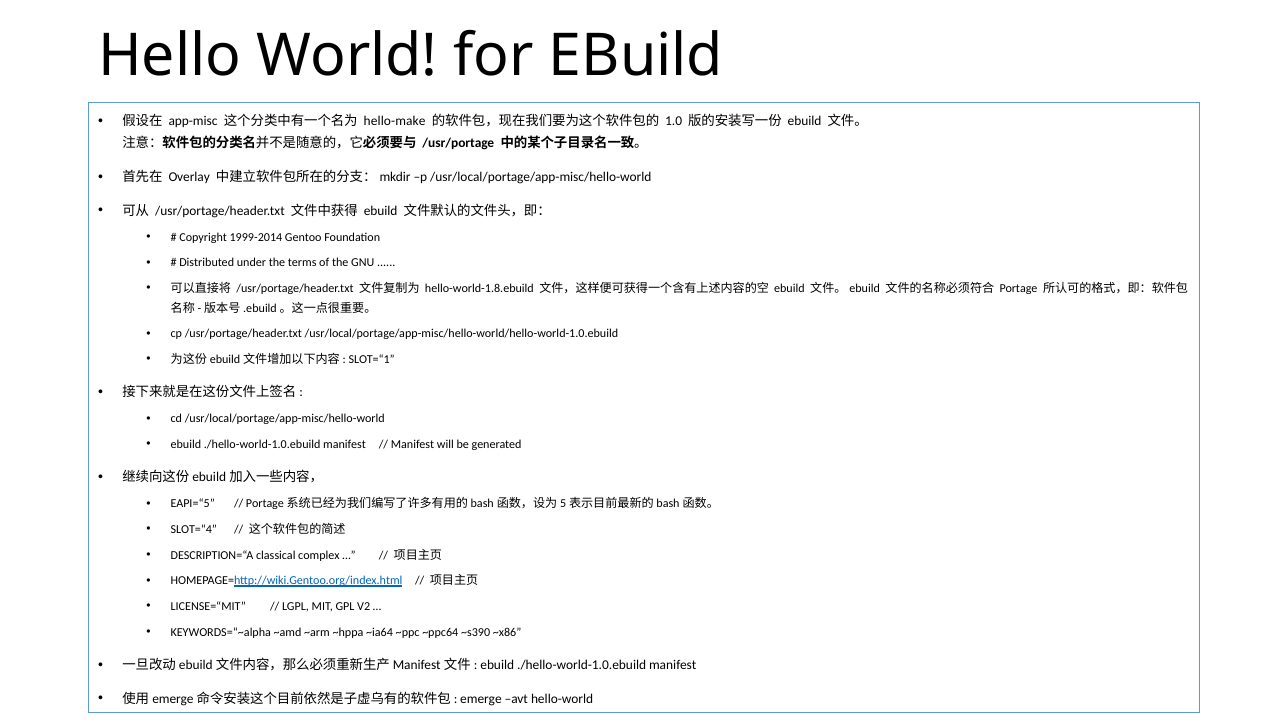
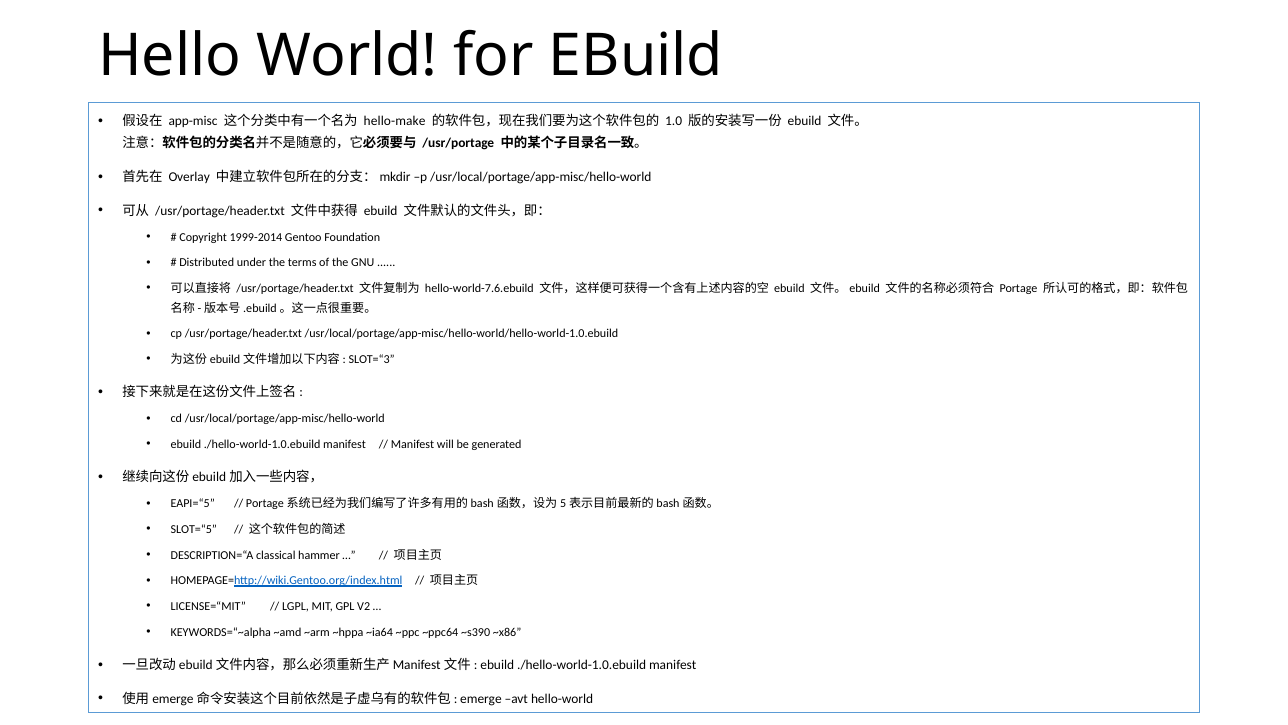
hello-world-1.8.ebuild: hello-world-1.8.ebuild -> hello-world-7.6.ebuild
SLOT=“1: SLOT=“1 -> SLOT=“3
SLOT=“4: SLOT=“4 -> SLOT=“5
complex: complex -> hammer
